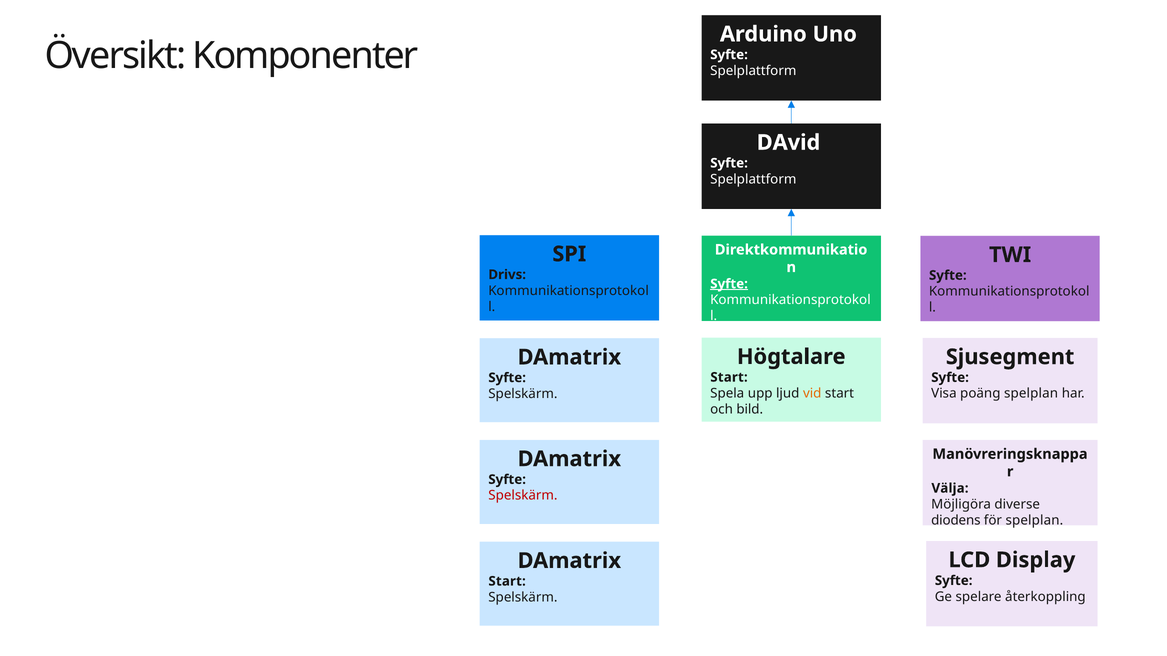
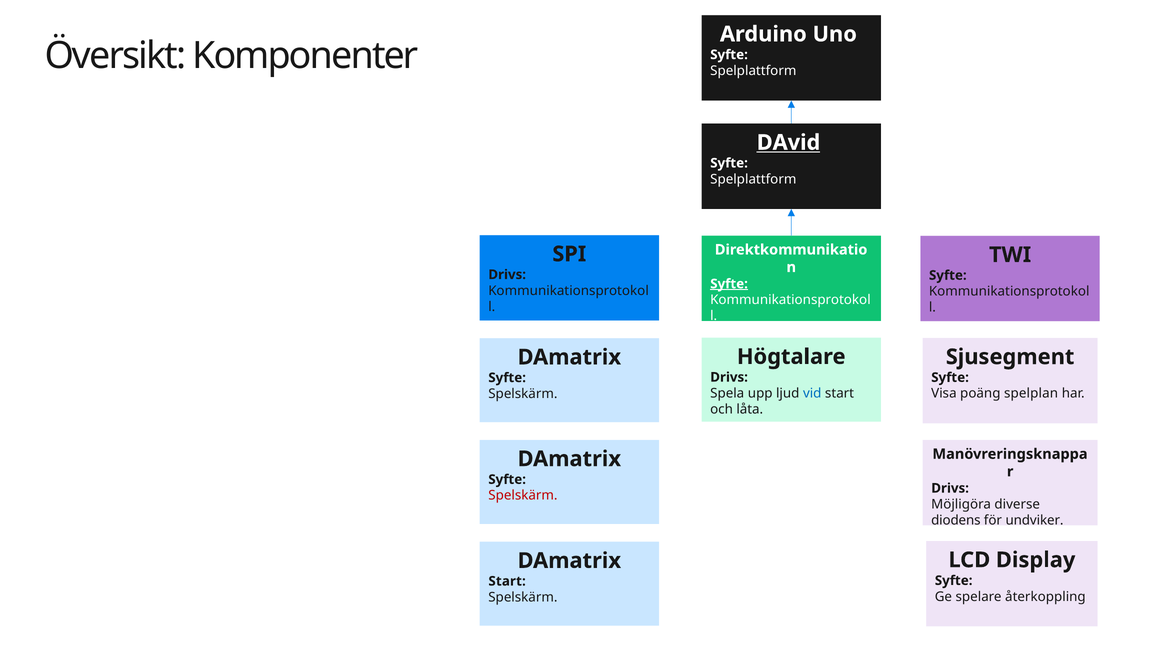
DAvid underline: none -> present
Start at (729, 377): Start -> Drivs
vid colour: orange -> blue
bild: bild -> låta
Välja at (950, 489): Välja -> Drivs
för spelplan: spelplan -> undviker
